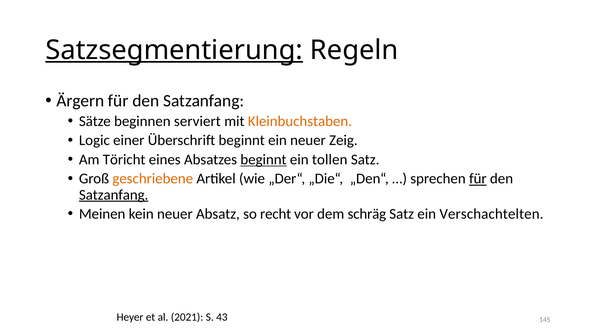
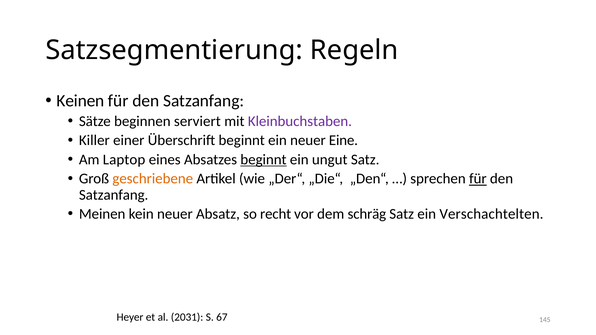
Satzsegmentierung underline: present -> none
Ärgern: Ärgern -> Keinen
Kleinbuchstaben colour: orange -> purple
Logic: Logic -> Killer
Zeig: Zeig -> Eine
Töricht: Töricht -> Laptop
tollen: tollen -> ungut
Satzanfang at (114, 195) underline: present -> none
2021: 2021 -> 2031
43: 43 -> 67
